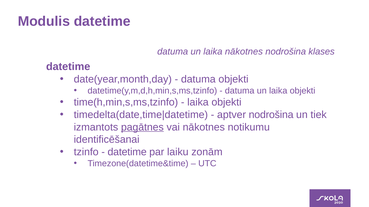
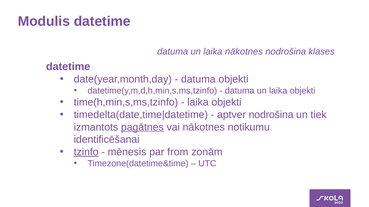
tzinfo underline: none -> present
datetime at (127, 152): datetime -> mēnesis
laiku: laiku -> from
